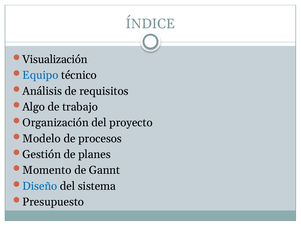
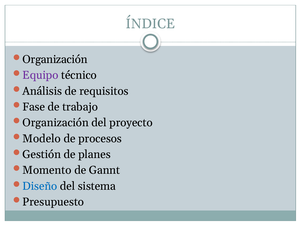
Visualización at (55, 59): Visualización -> Organización
Equipo colour: blue -> purple
Algo: Algo -> Fase
